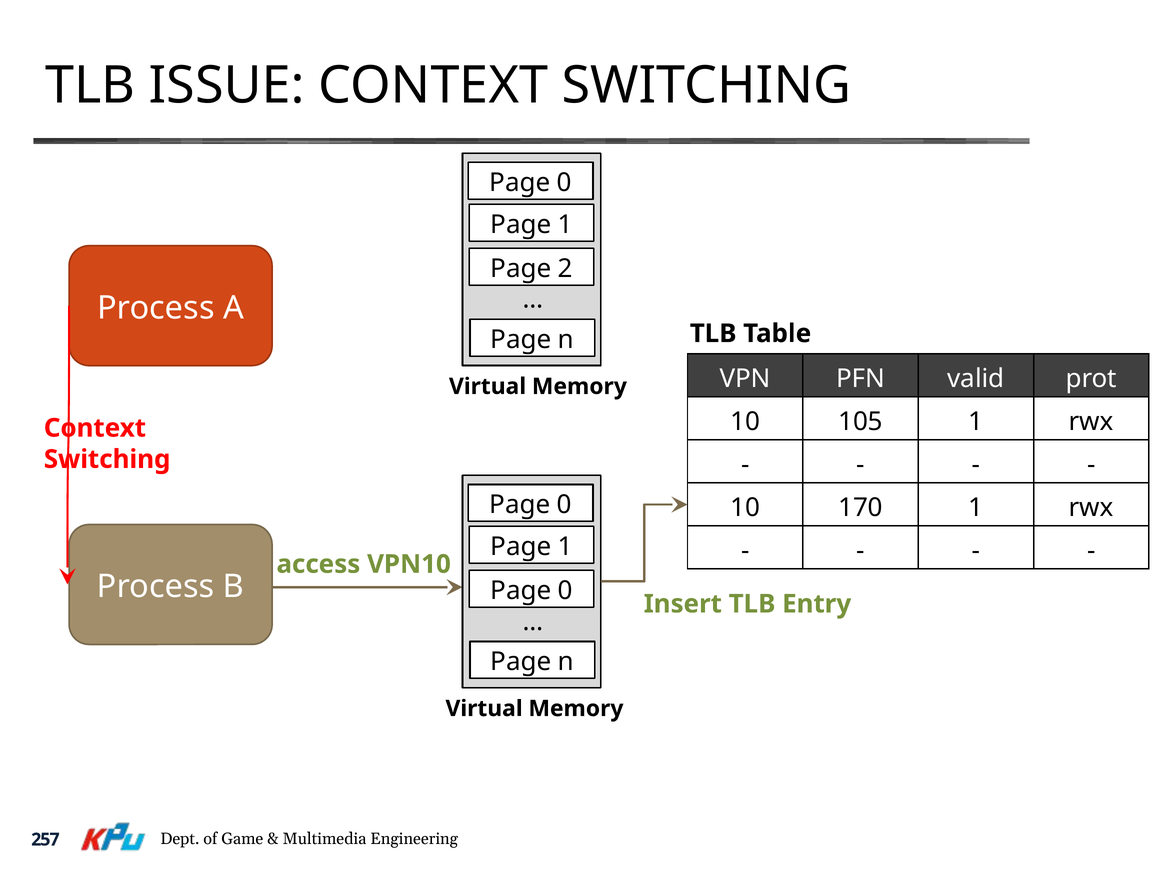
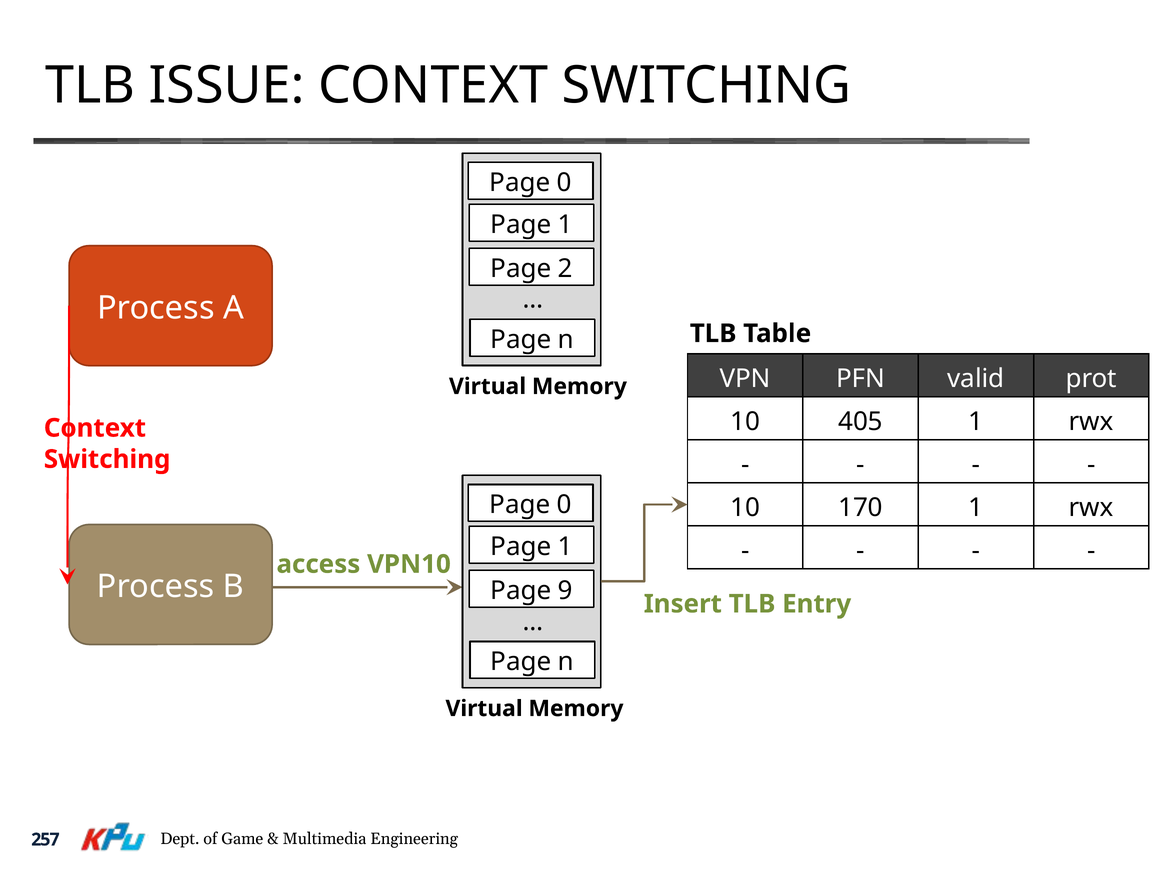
105: 105 -> 405
0 at (565, 591): 0 -> 9
